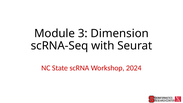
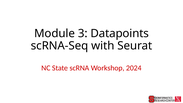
Dimension: Dimension -> Datapoints
